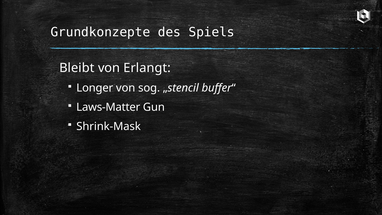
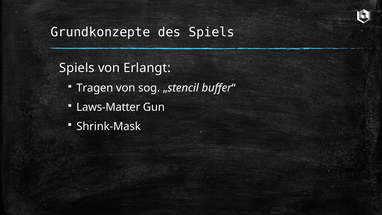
Bleibt at (77, 68): Bleibt -> Spiels
Longer: Longer -> Tragen
